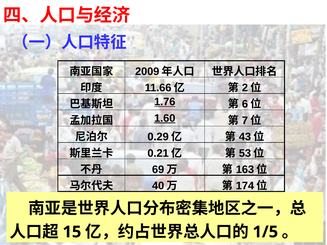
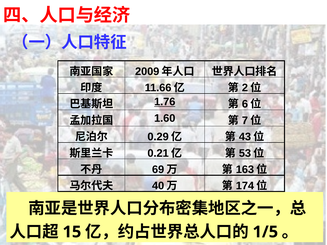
1.60 underline: present -> none
